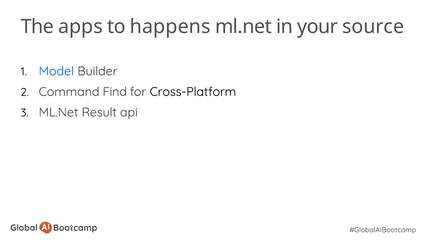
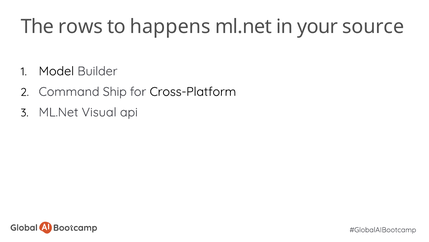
apps: apps -> rows
Model colour: blue -> black
Find: Find -> Ship
Result: Result -> Visual
